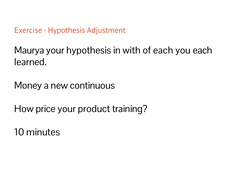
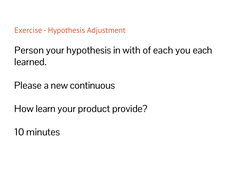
Maurya: Maurya -> Person
Money: Money -> Please
price: price -> learn
training: training -> provide
